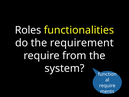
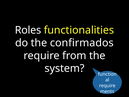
requirement: requirement -> confirmados
